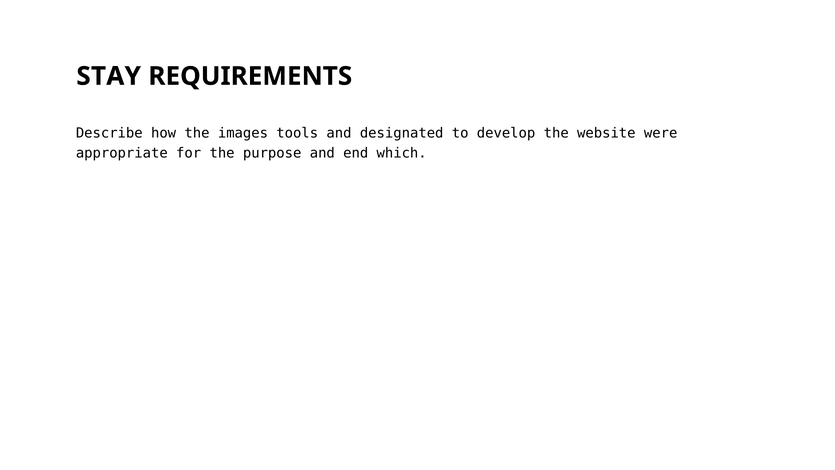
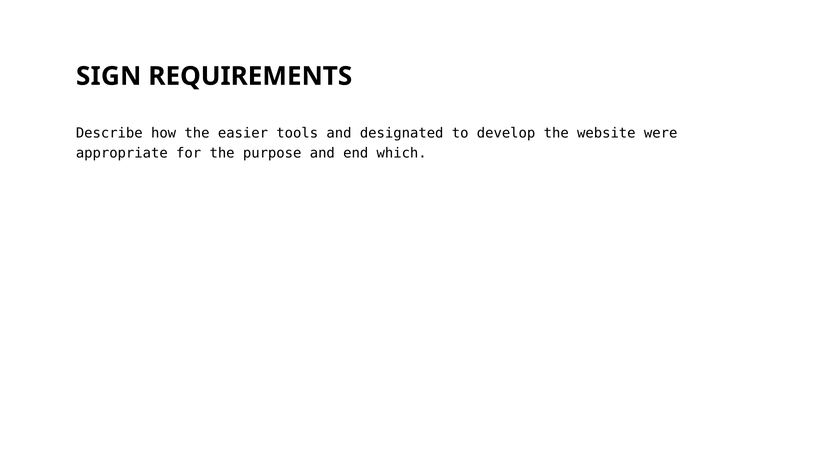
STAY: STAY -> SIGN
images: images -> easier
